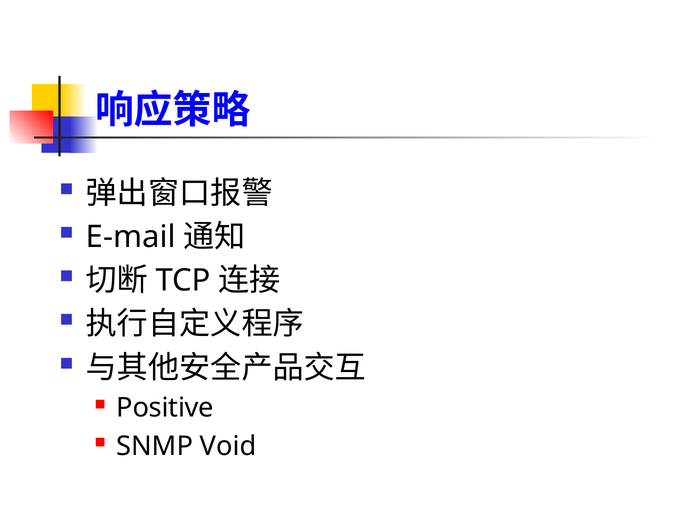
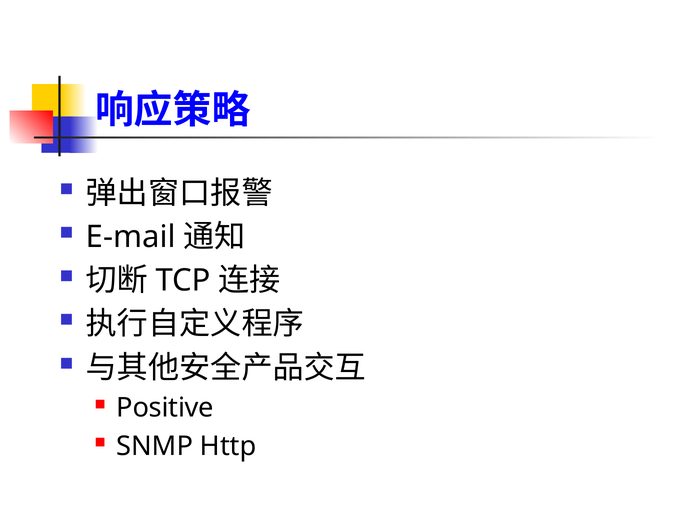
Void: Void -> Http
